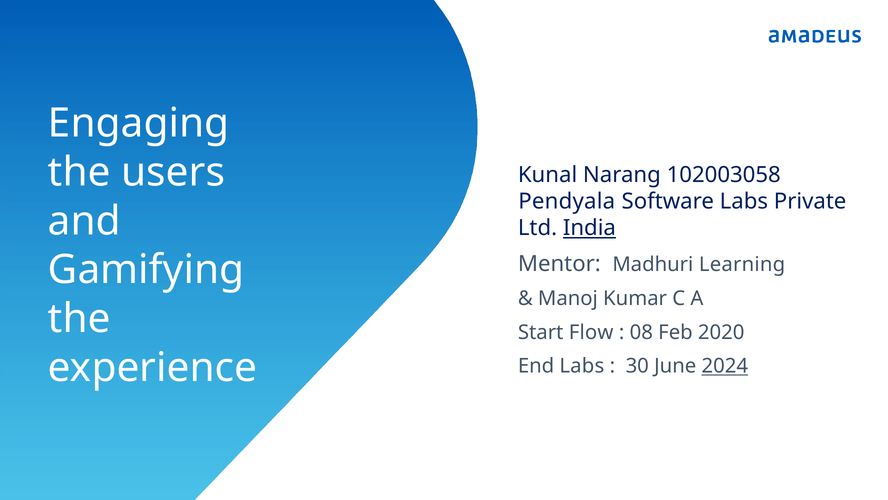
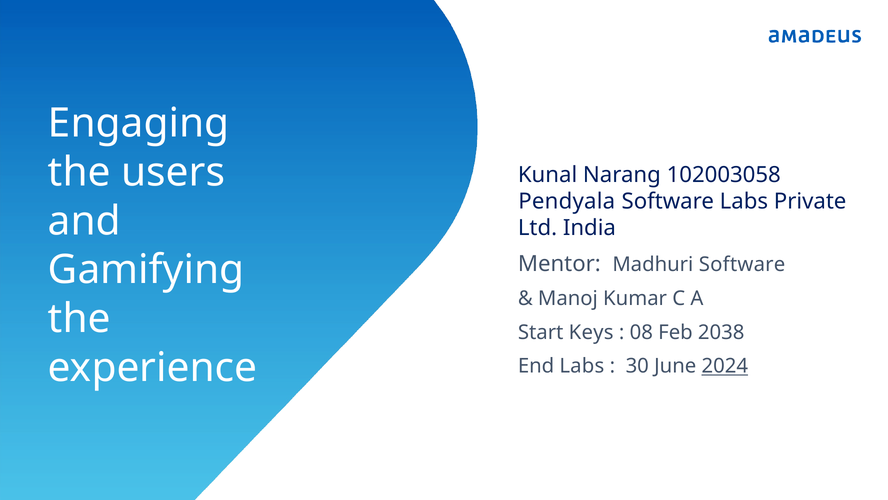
India underline: present -> none
Madhuri Learning: Learning -> Software
Flow: Flow -> Keys
2020: 2020 -> 2038
